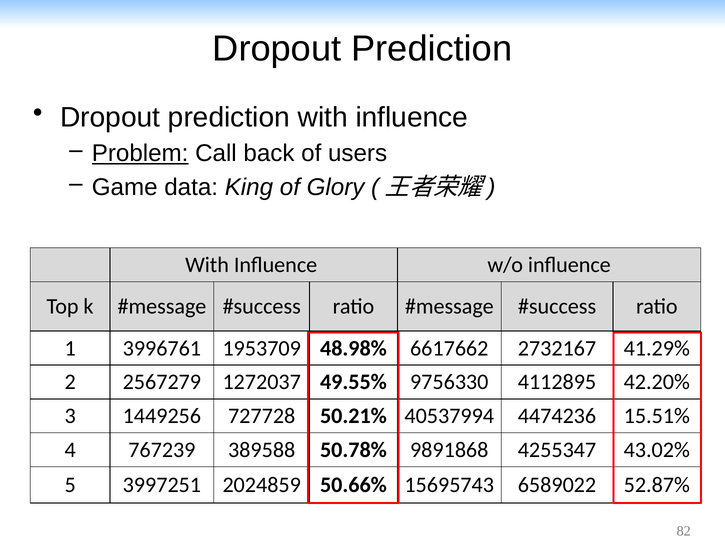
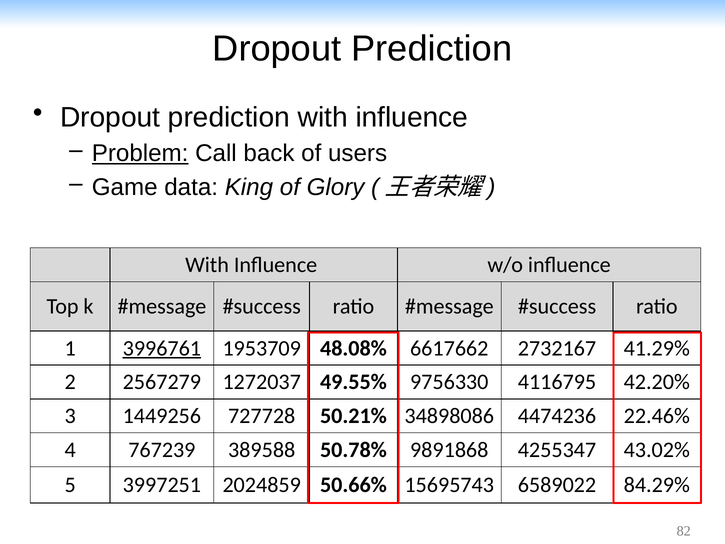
3996761 underline: none -> present
48.98%: 48.98% -> 48.08%
4112895: 4112895 -> 4116795
40537994: 40537994 -> 34898086
15.51%: 15.51% -> 22.46%
52.87%: 52.87% -> 84.29%
